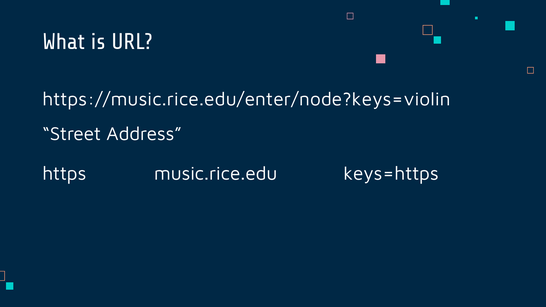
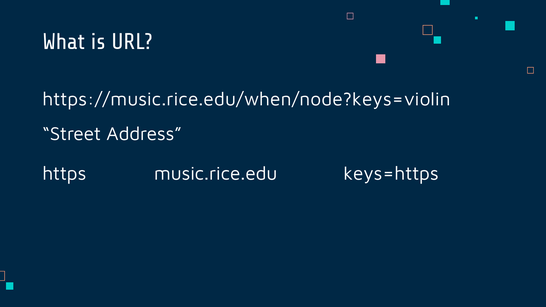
https://music.rice.edu/enter/node?keys=violin: https://music.rice.edu/enter/node?keys=violin -> https://music.rice.edu/when/node?keys=violin
